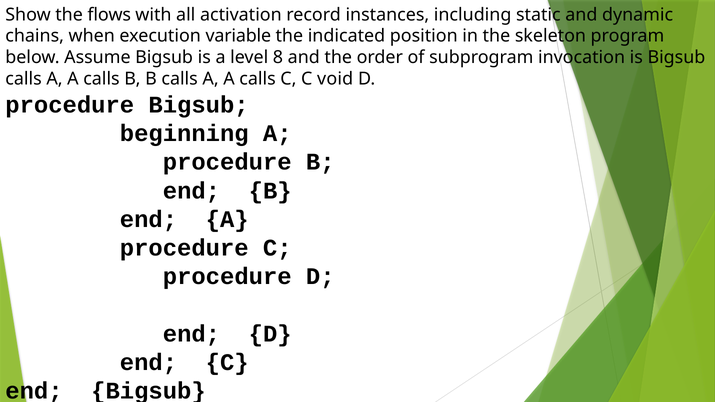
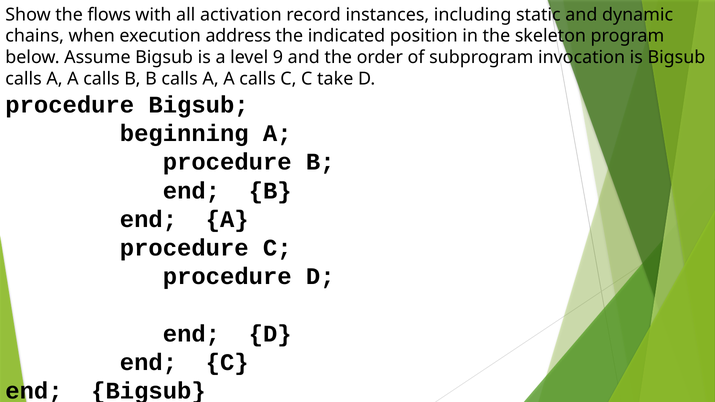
variable: variable -> address
8: 8 -> 9
void: void -> take
